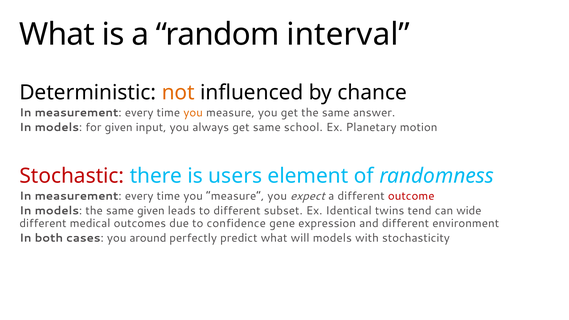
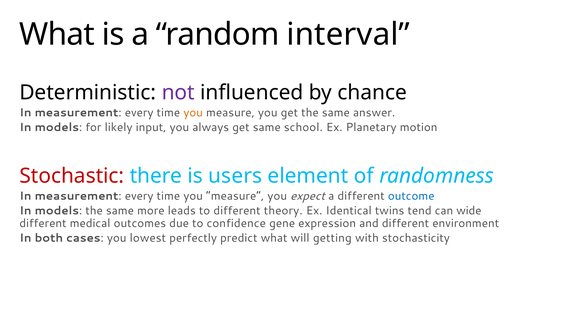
not colour: orange -> purple
for given: given -> likely
outcome colour: red -> blue
same given: given -> more
subset: subset -> theory
around: around -> lowest
will models: models -> getting
